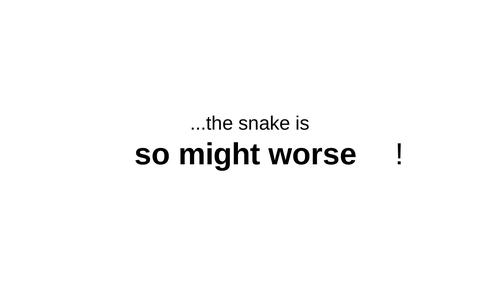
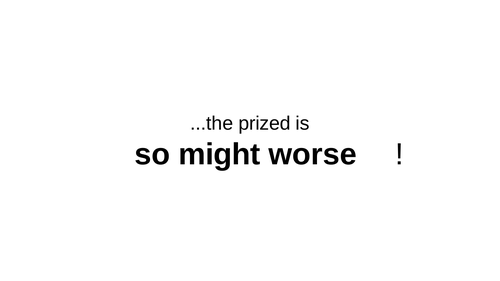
snake: snake -> prized
